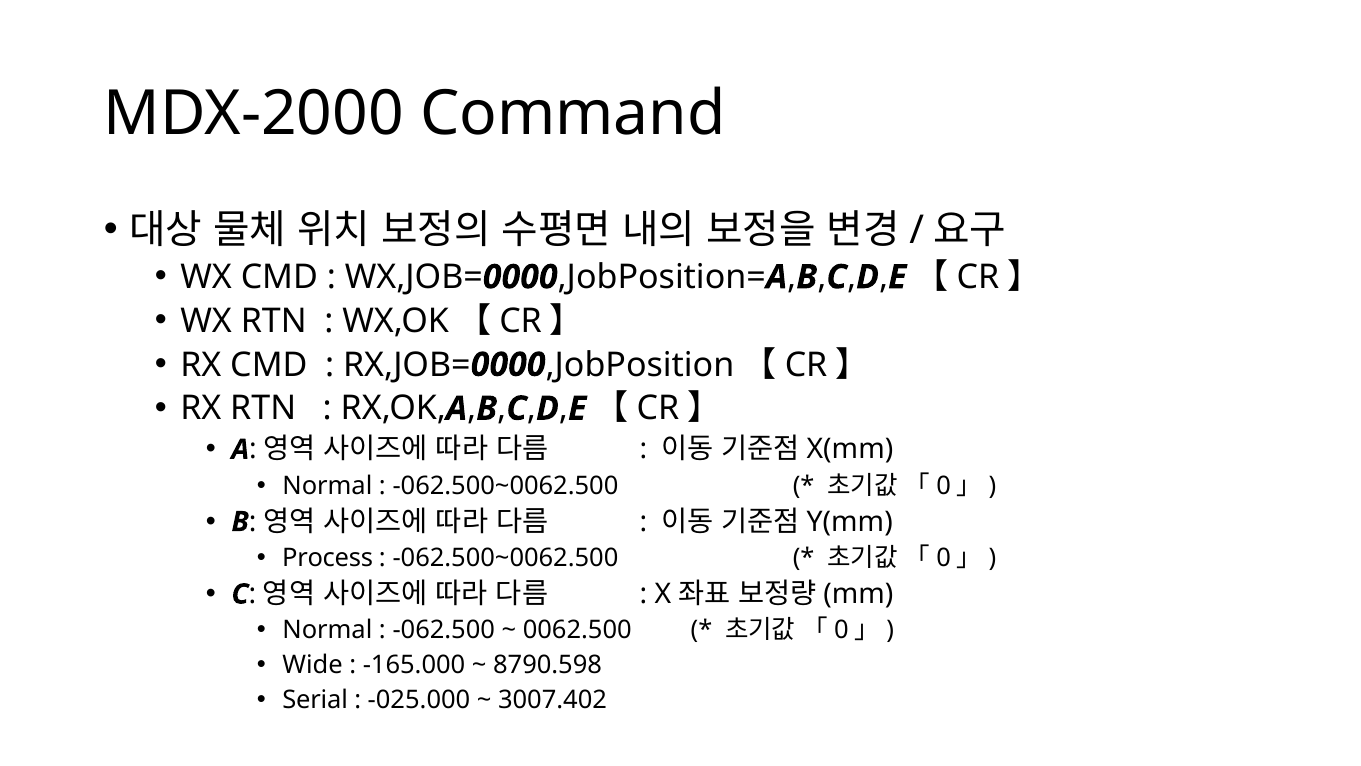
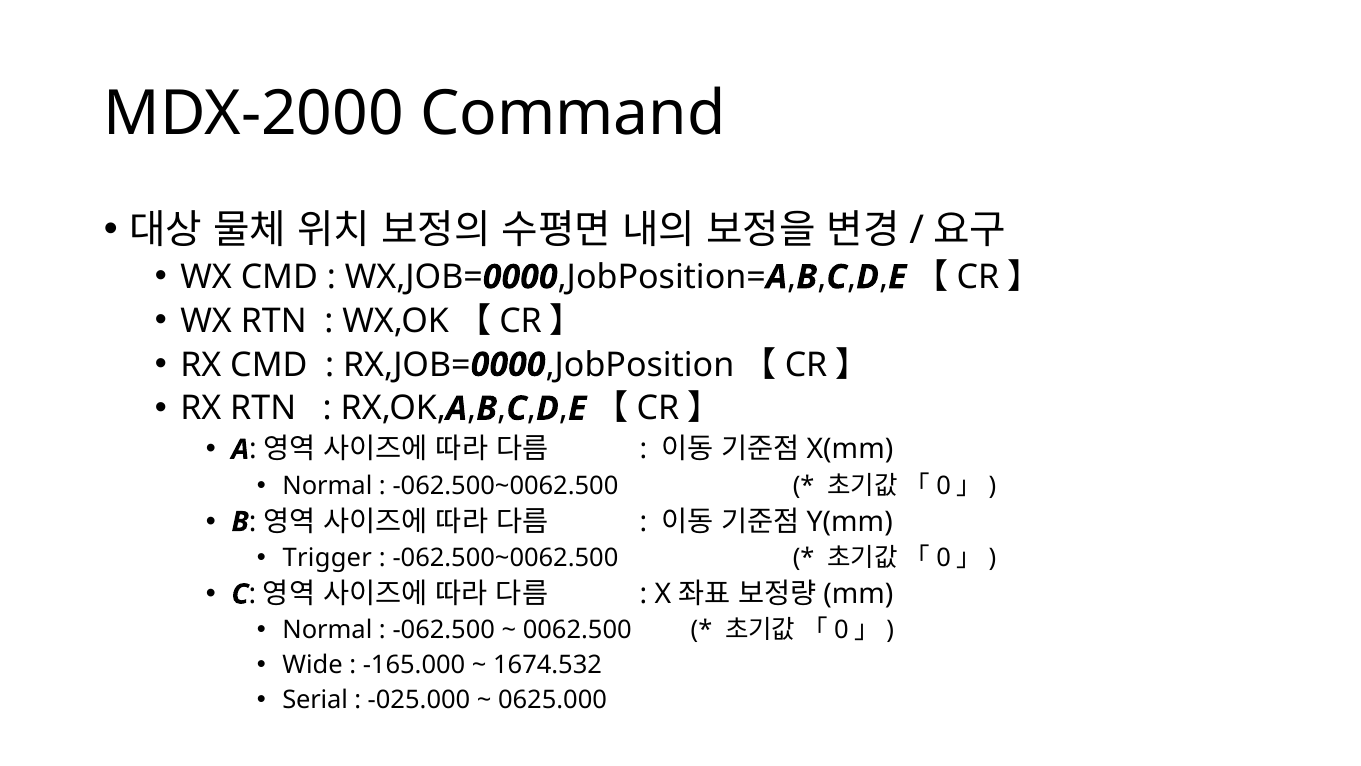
Process: Process -> Trigger
8790.598: 8790.598 -> 1674.532
3007.402: 3007.402 -> 0625.000
